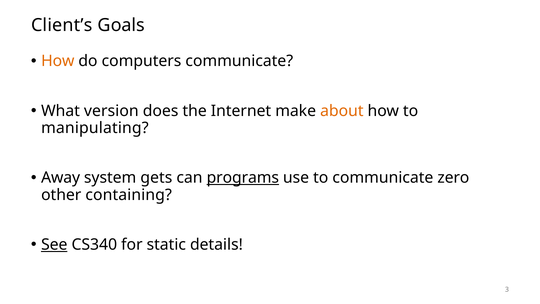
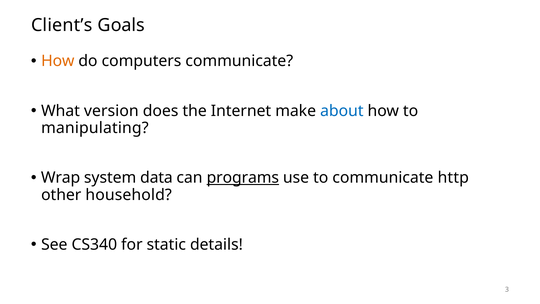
about colour: orange -> blue
Away: Away -> Wrap
gets: gets -> data
zero: zero -> http
containing: containing -> household
See underline: present -> none
